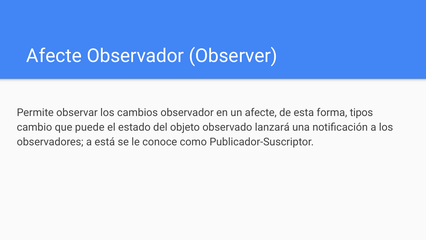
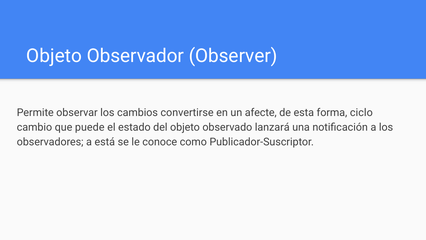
Afecte at (54, 56): Afecte -> Objeto
cambios observador: observador -> convertirse
tipos: tipos -> ciclo
